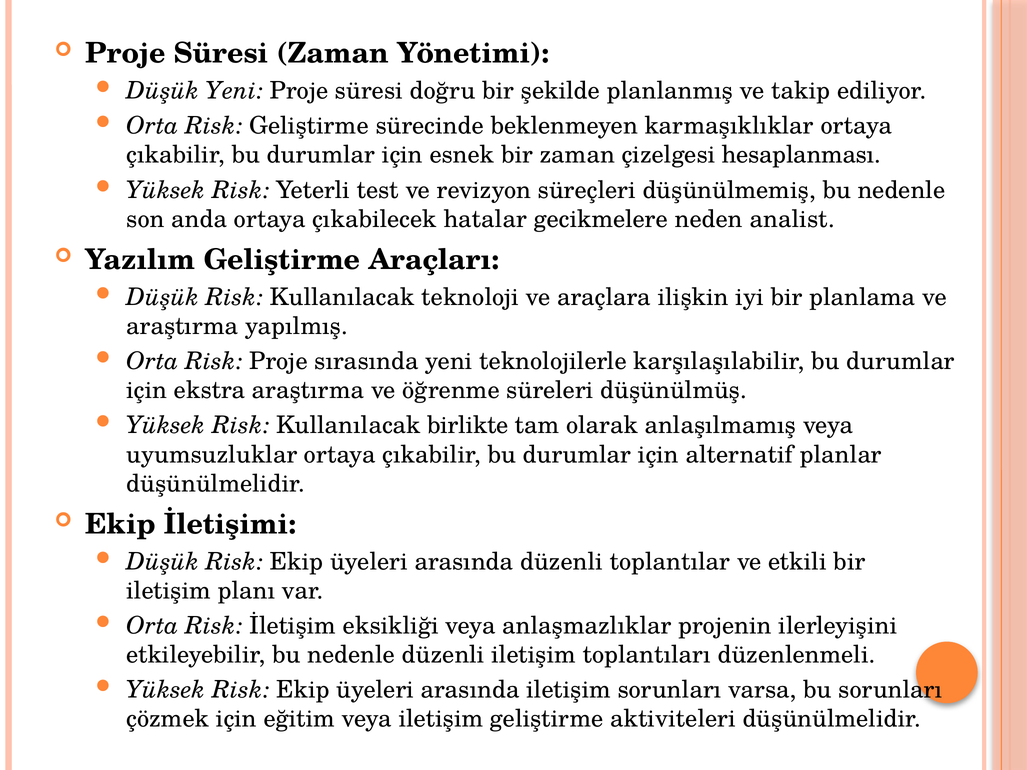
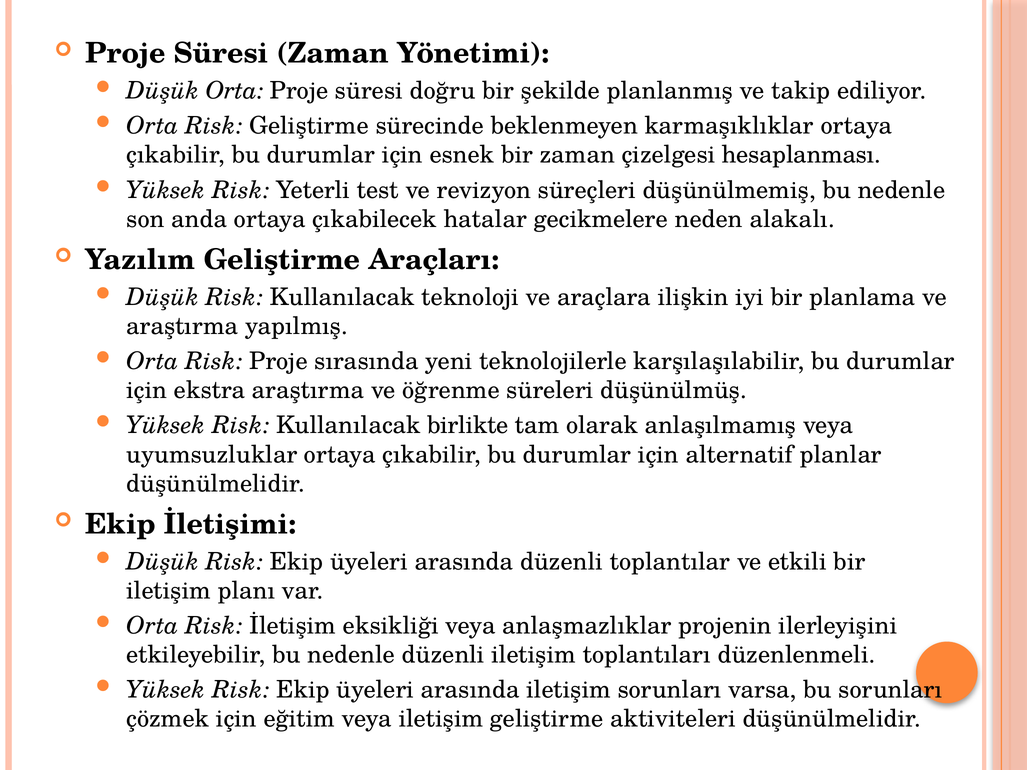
Düşük Yeni: Yeni -> Orta
analist: analist -> alakalı
